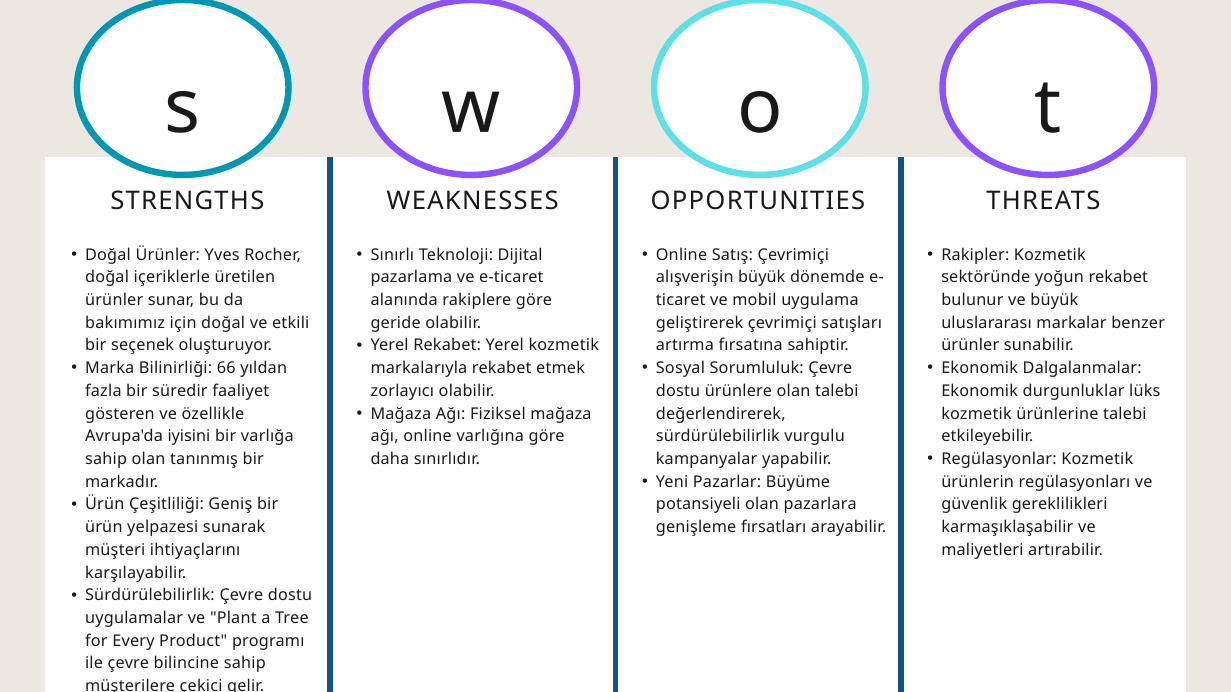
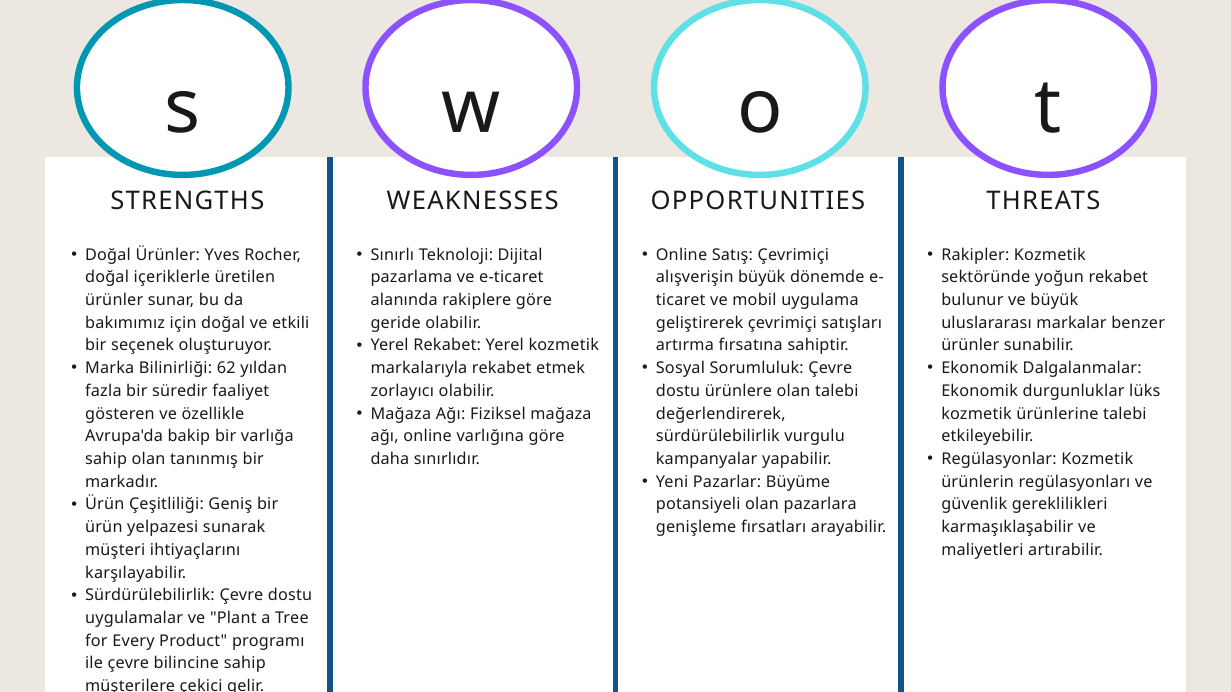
66: 66 -> 62
iyisini: iyisini -> bakip
